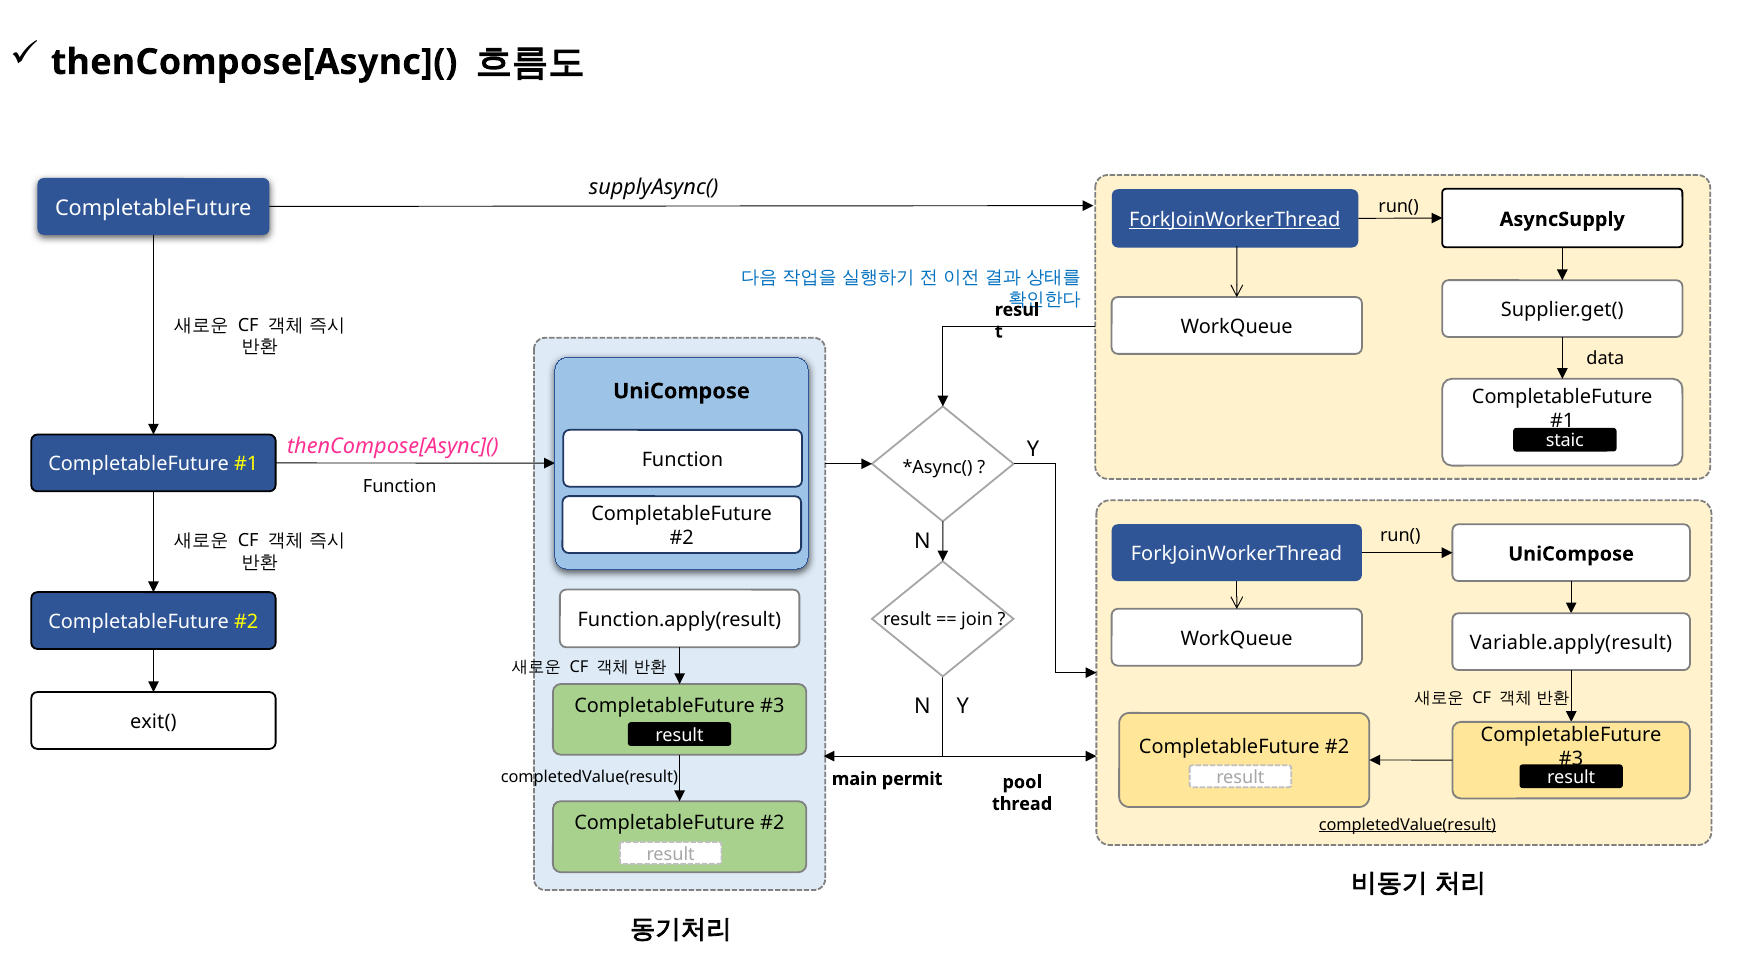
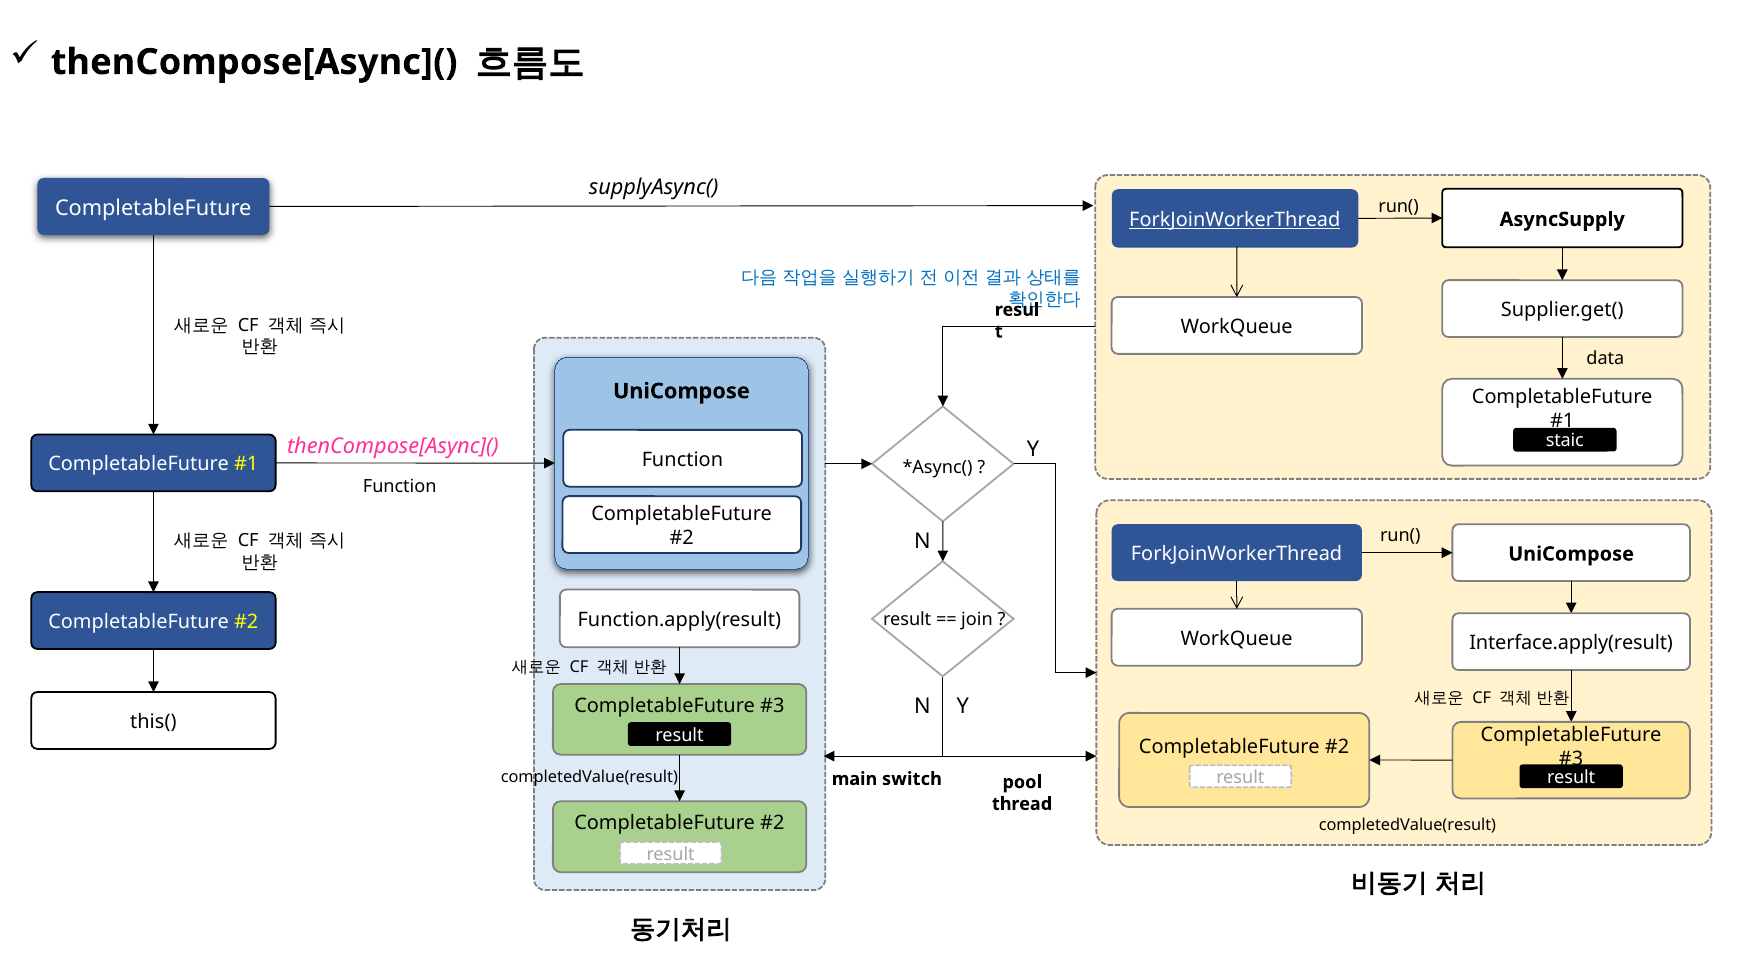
Variable.apply(result: Variable.apply(result -> Interface.apply(result
exit(: exit( -> this(
permit: permit -> switch
completedValue(result at (1407, 825) underline: present -> none
